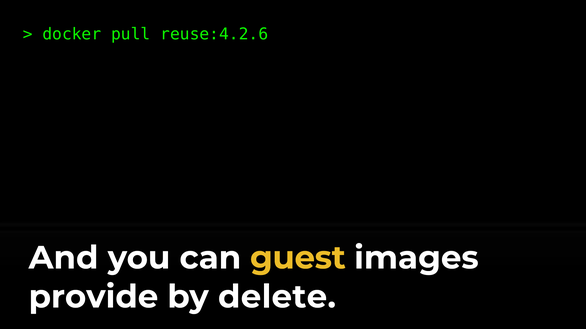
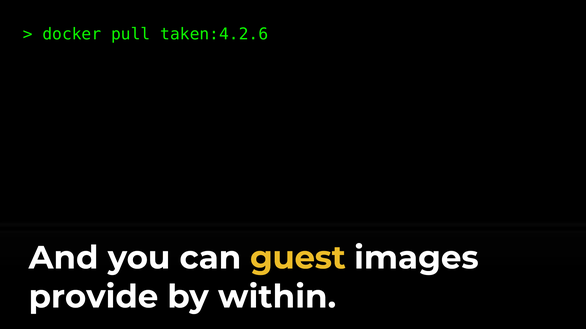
reuse:4.2.6: reuse:4.2.6 -> taken:4.2.6
delete: delete -> within
